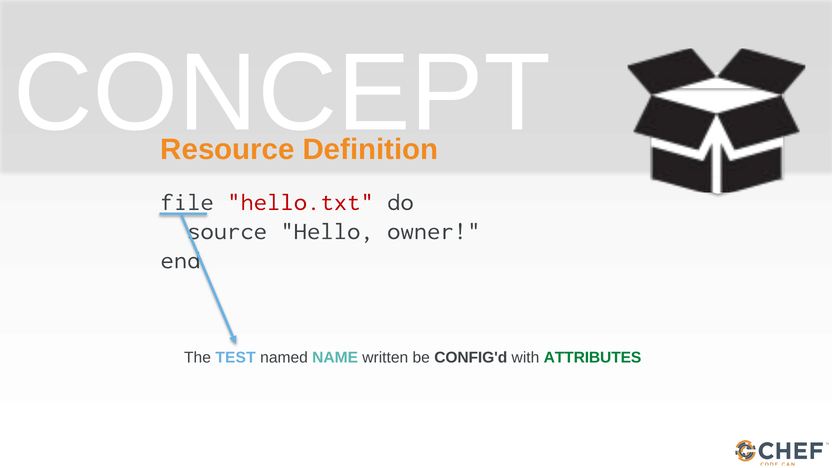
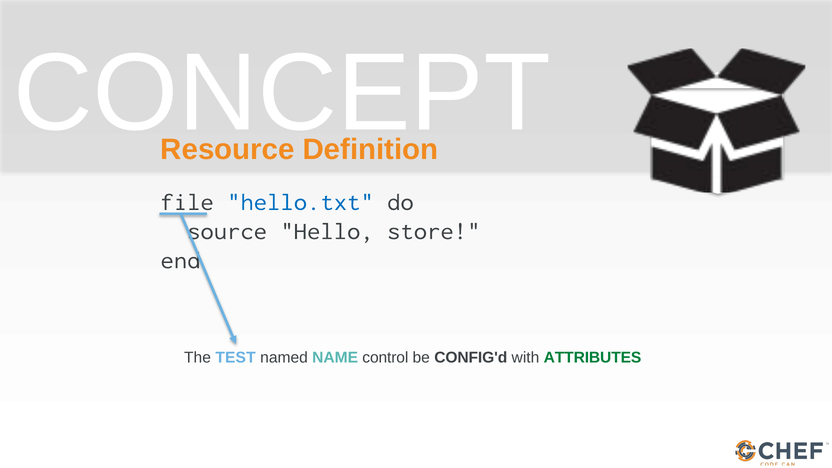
hello.txt colour: red -> blue
owner: owner -> store
written: written -> control
